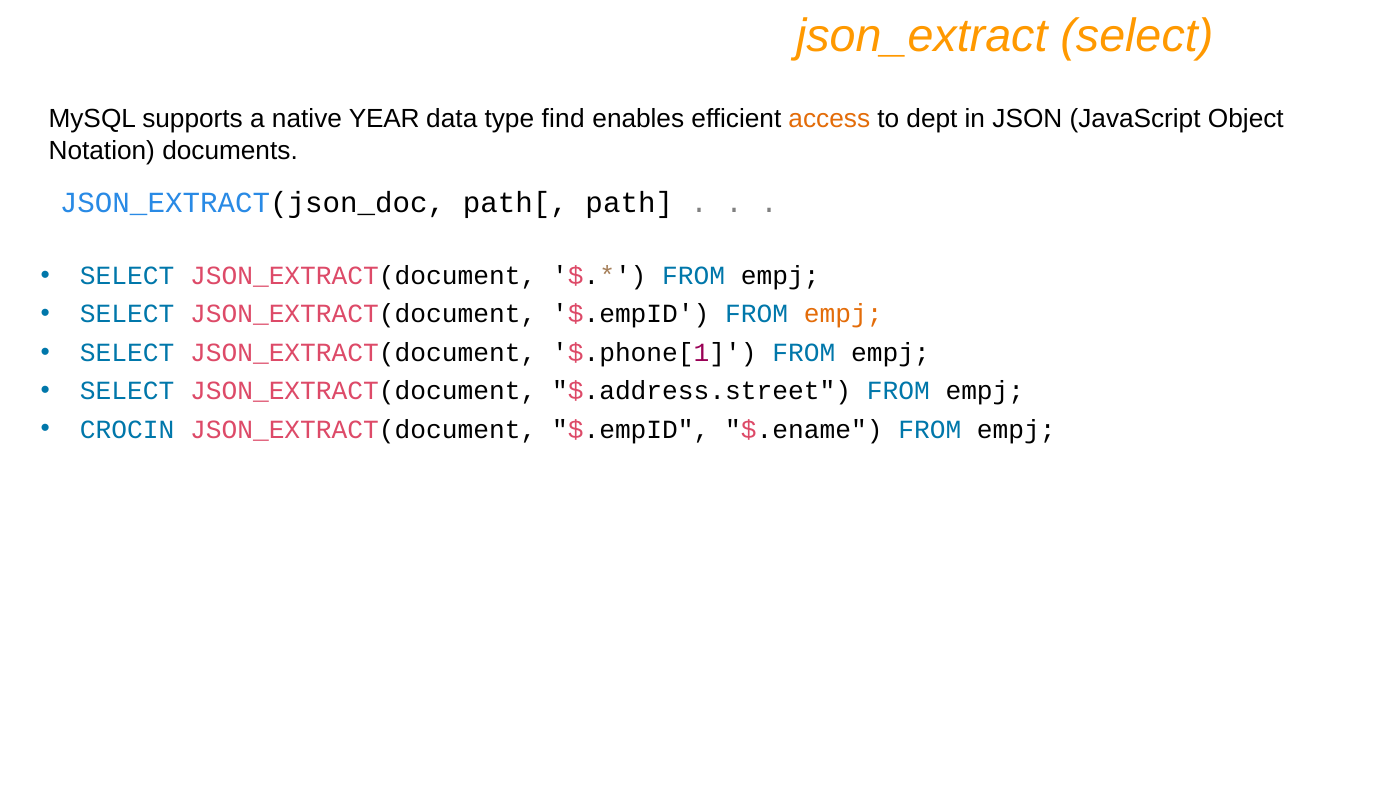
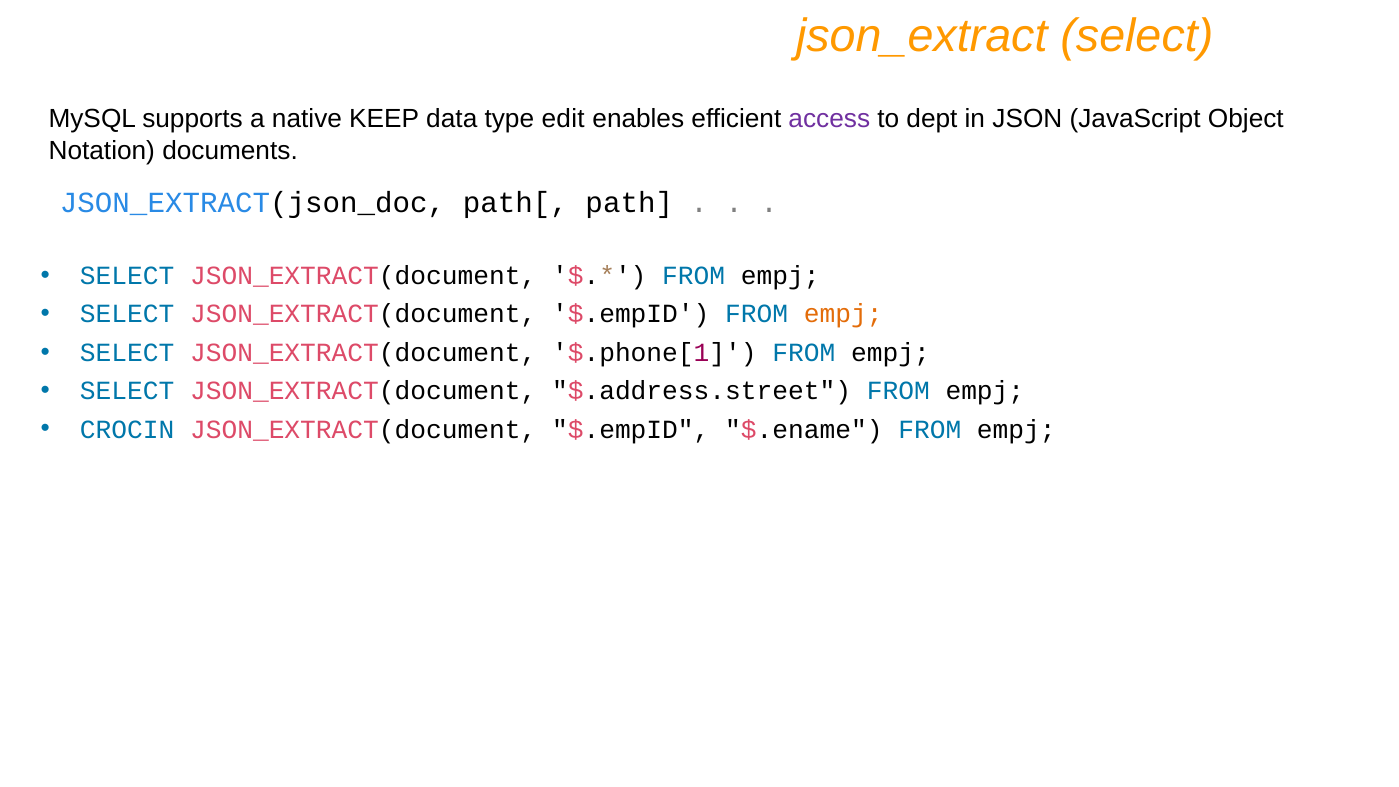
YEAR: YEAR -> KEEP
find: find -> edit
access colour: orange -> purple
